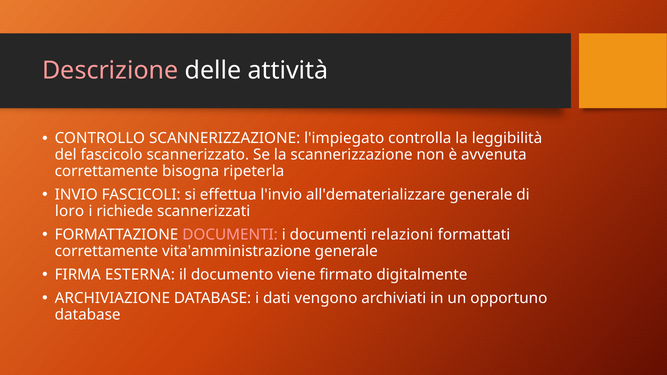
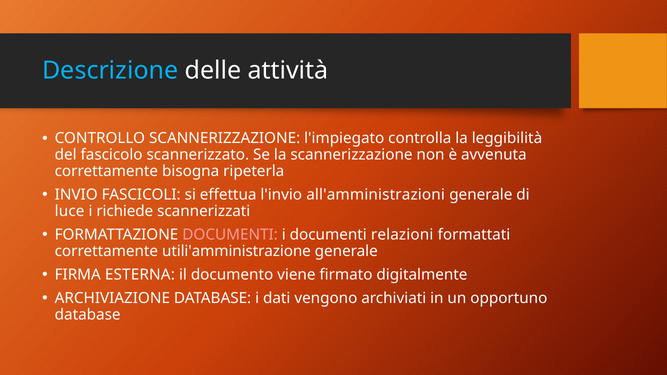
Descrizione colour: pink -> light blue
all'dematerializzare: all'dematerializzare -> all'amministrazioni
loro: loro -> luce
vita'amministrazione: vita'amministrazione -> utili'amministrazione
